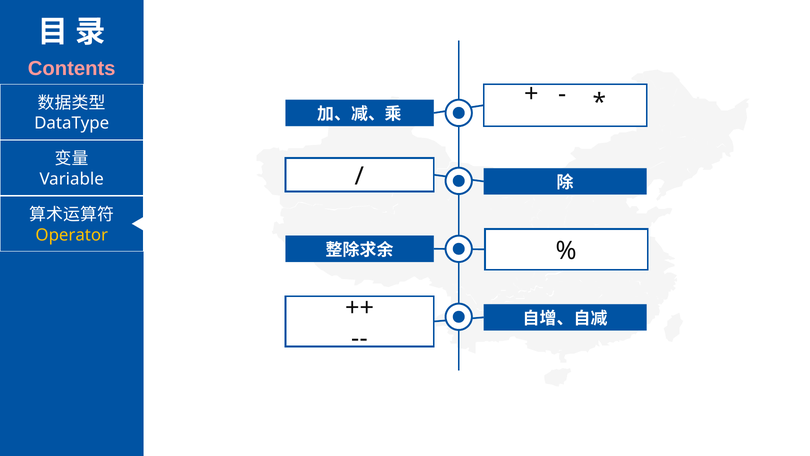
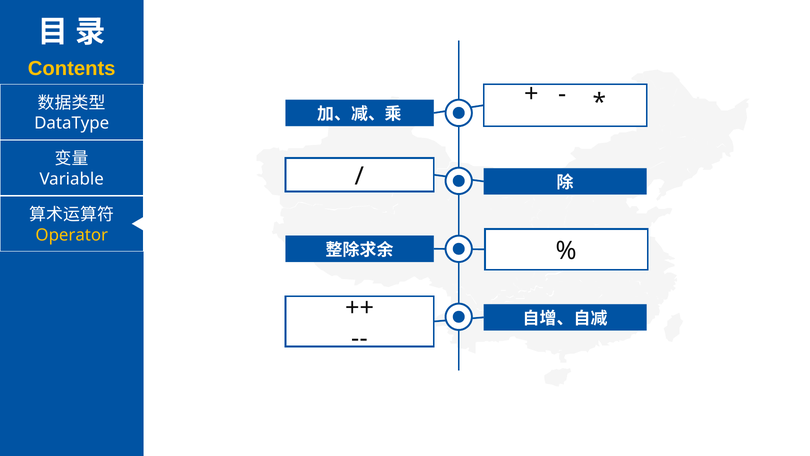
Contents colour: pink -> yellow
